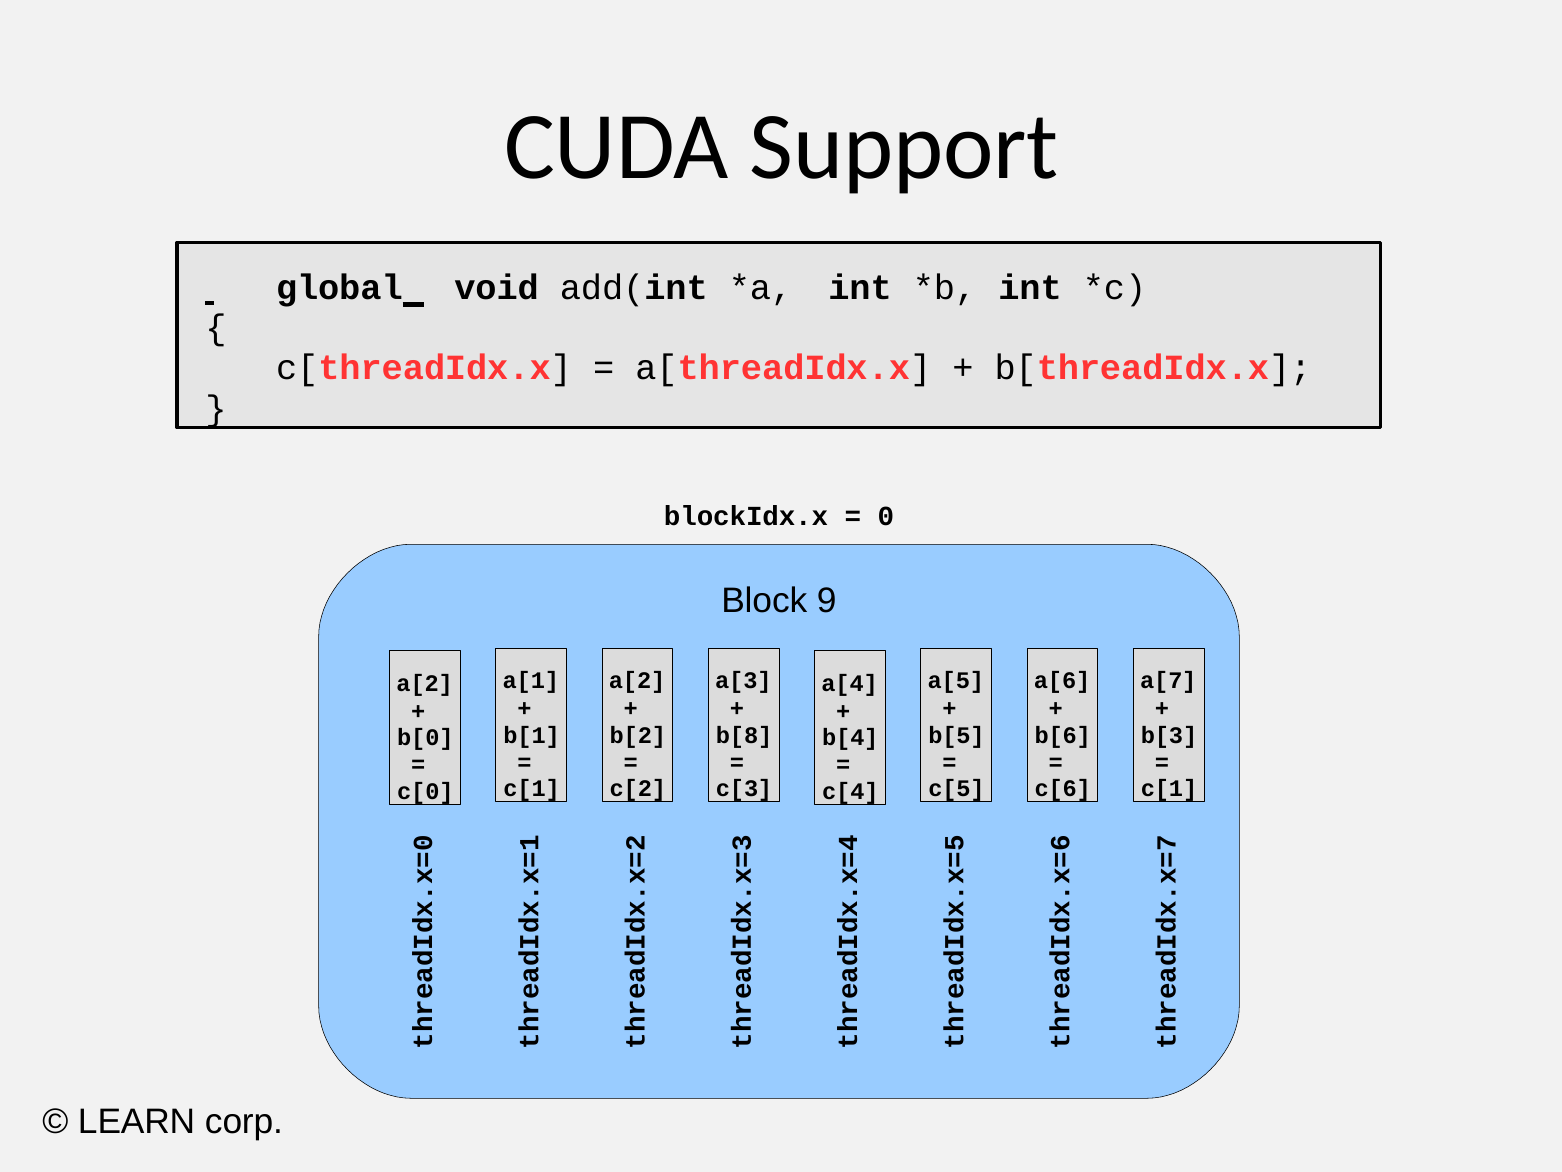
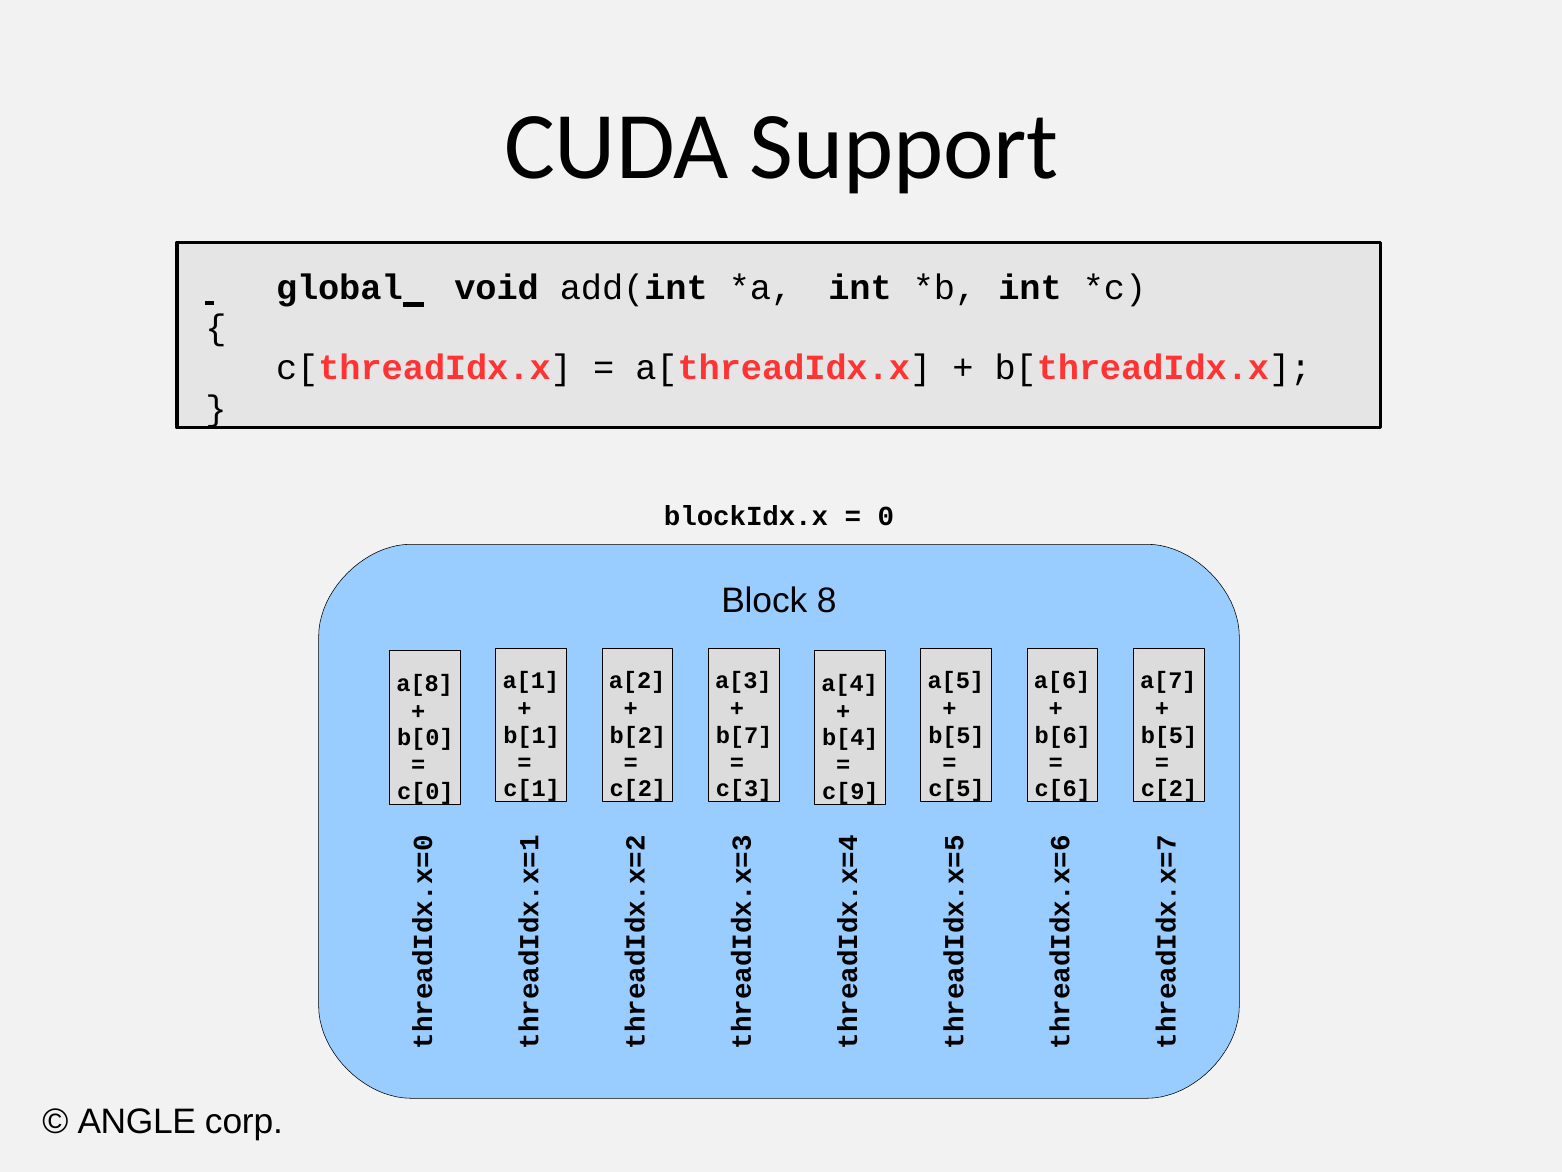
9: 9 -> 8
a[2 at (425, 683): a[2 -> a[8
b[8: b[8 -> b[7
b[3 at (1169, 735): b[3 -> b[5
c[1 at (1169, 788): c[1 -> c[2
c[4: c[4 -> c[9
LEARN: LEARN -> ANGLE
